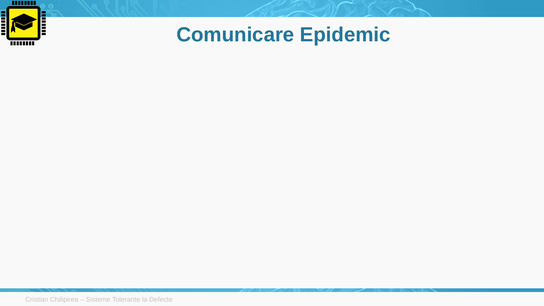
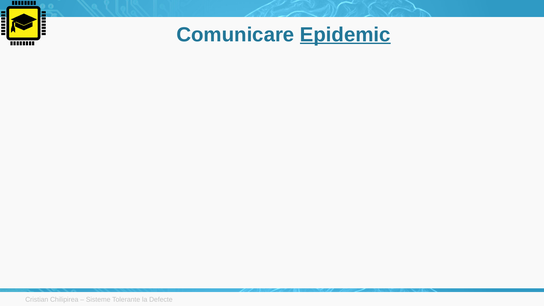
Epidemic underline: none -> present
